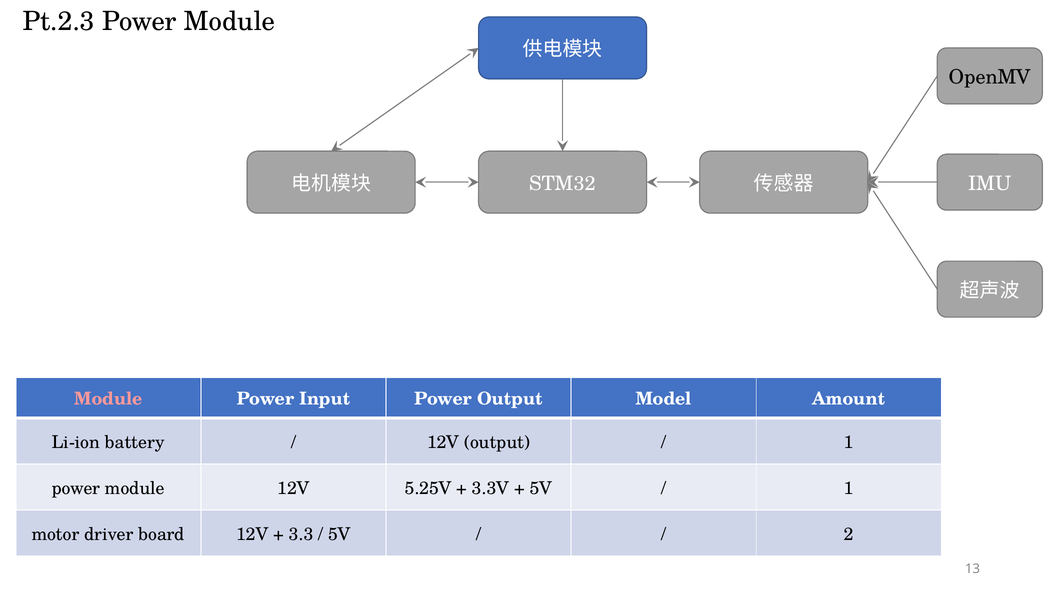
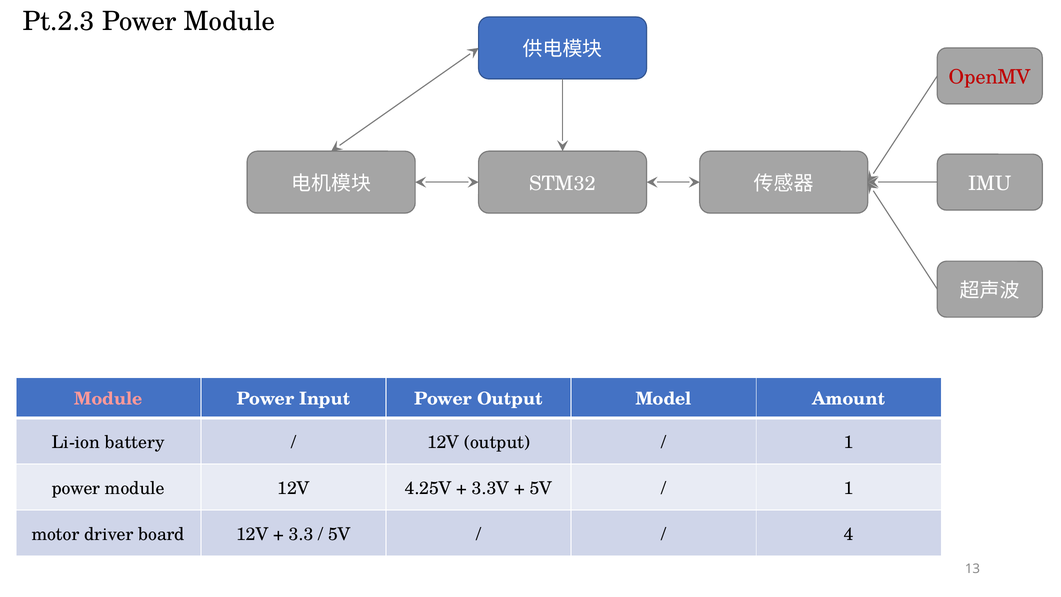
OpenMV colour: black -> red
5.25V: 5.25V -> 4.25V
2: 2 -> 4
